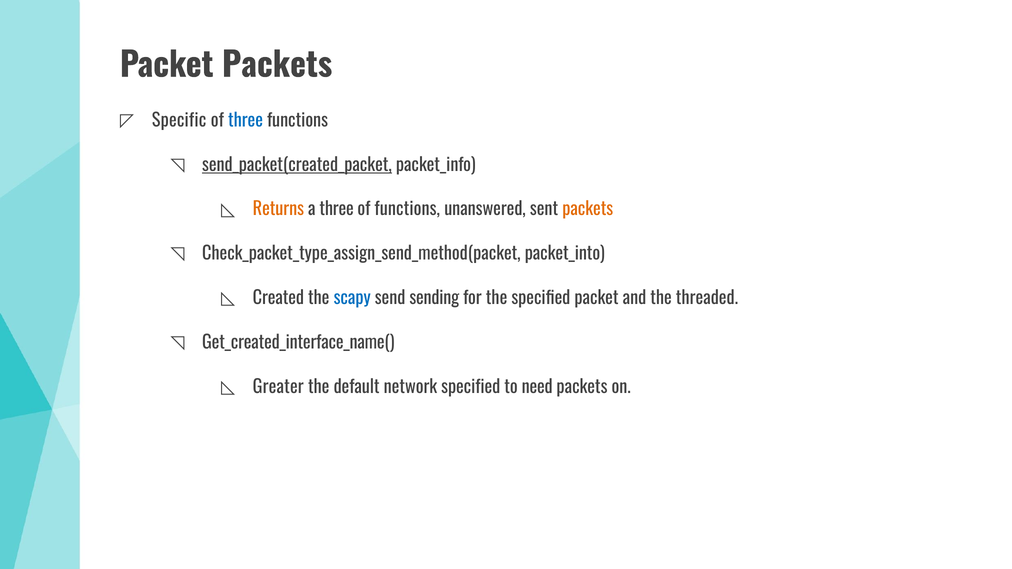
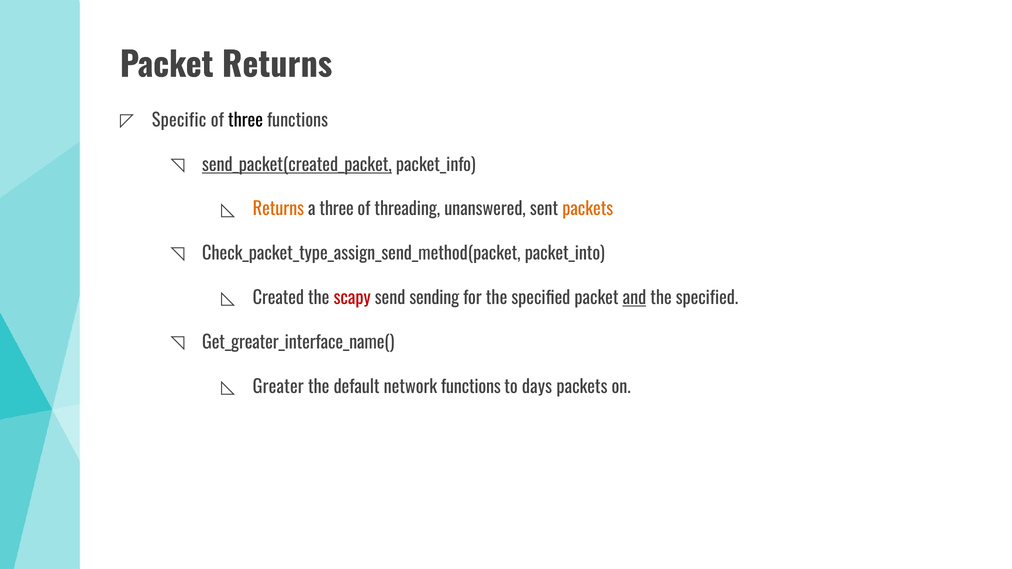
Packet Packets: Packets -> Returns
three at (246, 121) colour: blue -> black
of functions: functions -> threading
scapy colour: blue -> red
and underline: none -> present
threaded at (707, 298): threaded -> specified
Get_created_interface_name(: Get_created_interface_name( -> Get_greater_interface_name(
network specified: specified -> functions
need: need -> days
